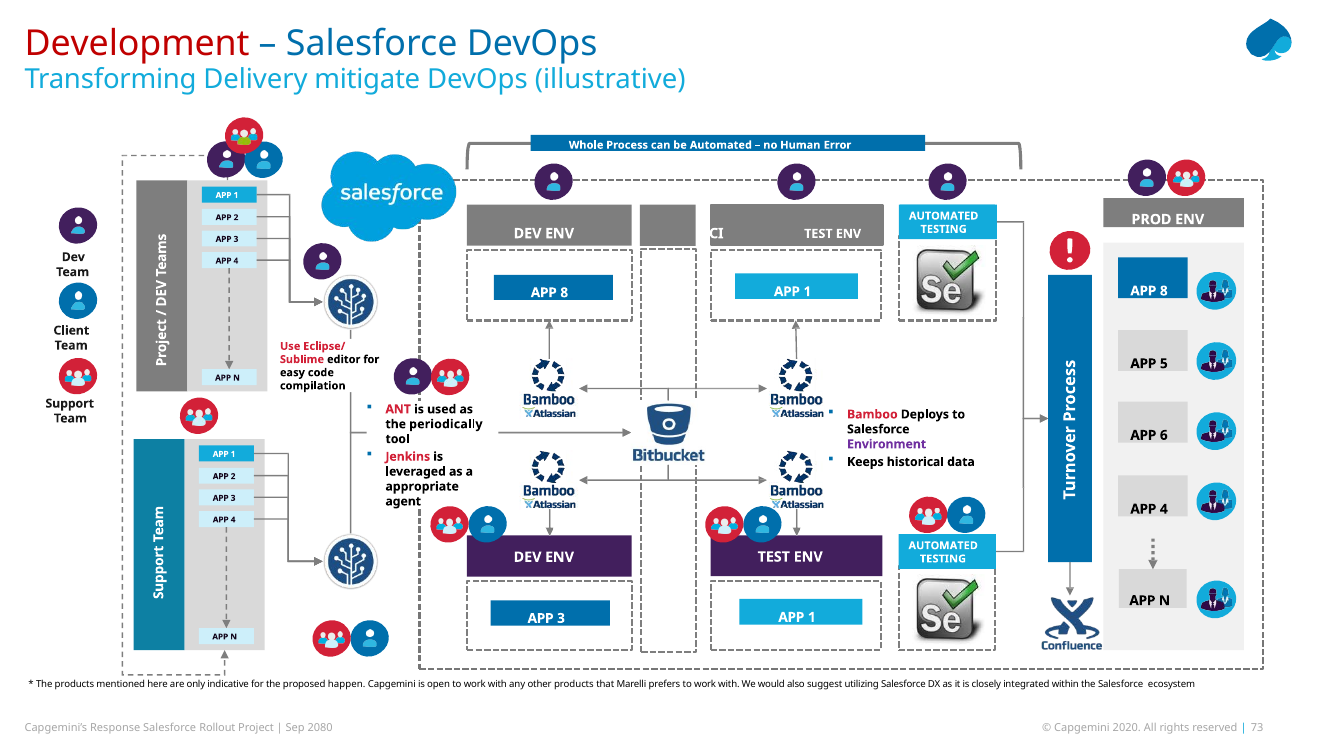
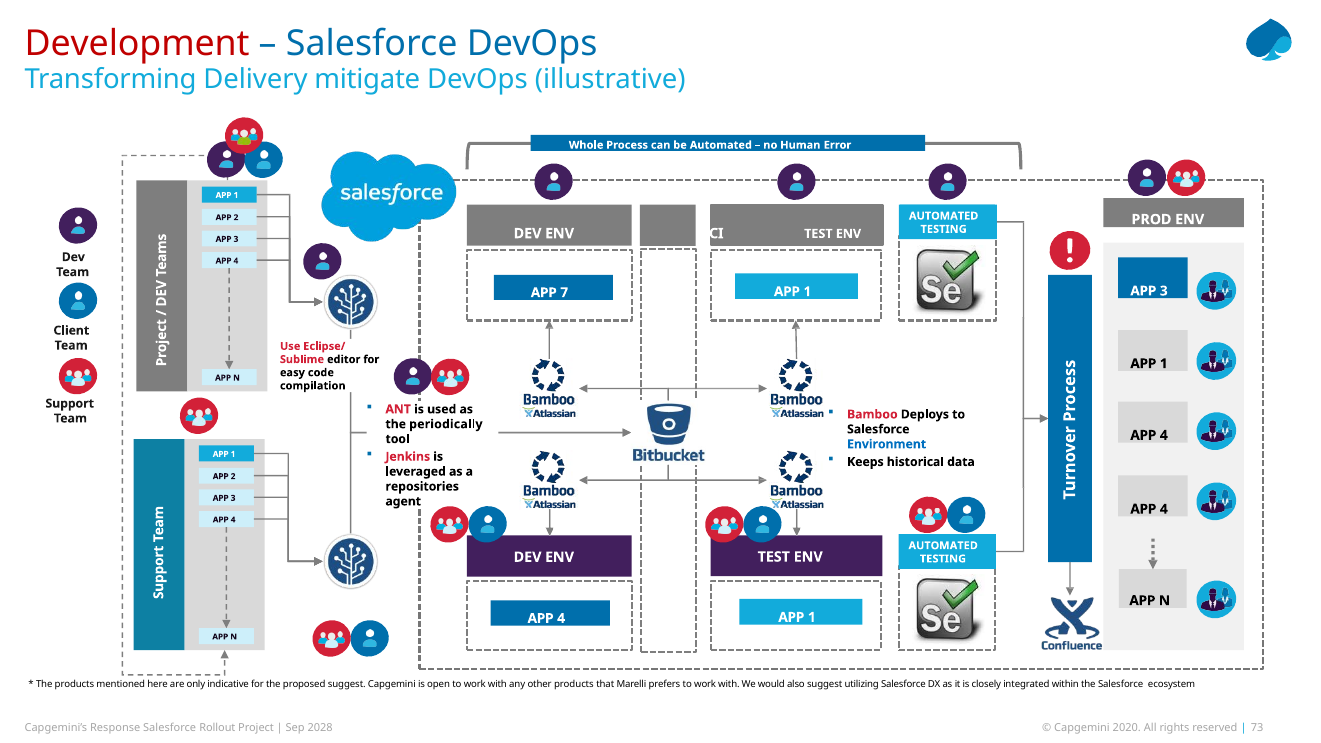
8 at (1164, 291): 8 -> 3
8 at (564, 293): 8 -> 7
5 at (1164, 364): 5 -> 1
6 at (1164, 435): 6 -> 4
Environment colour: purple -> blue
appropriate: appropriate -> repositories
3 at (561, 618): 3 -> 4
proposed happen: happen -> suggest
2080: 2080 -> 2028
